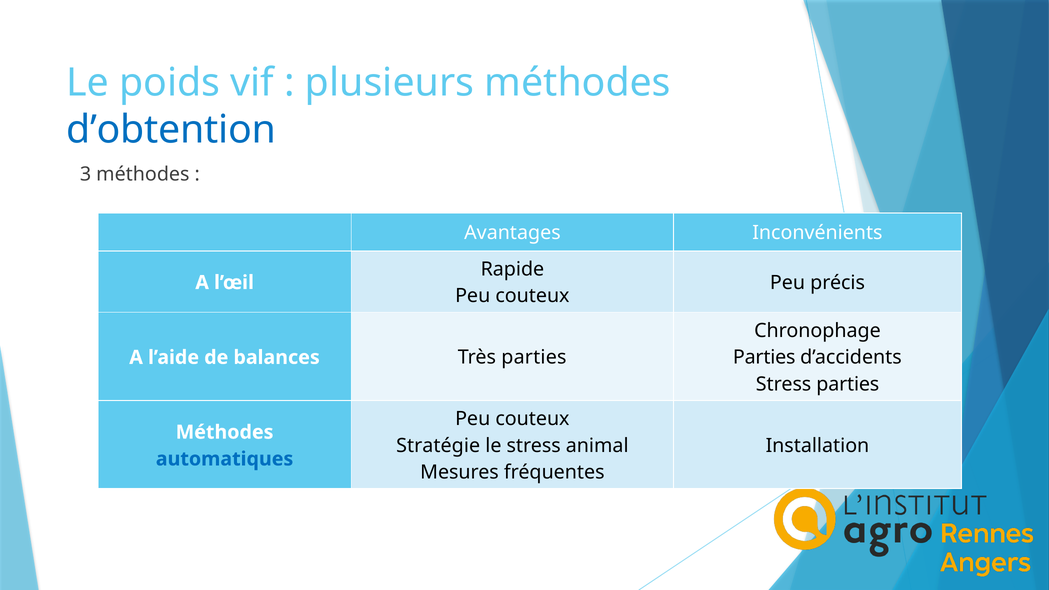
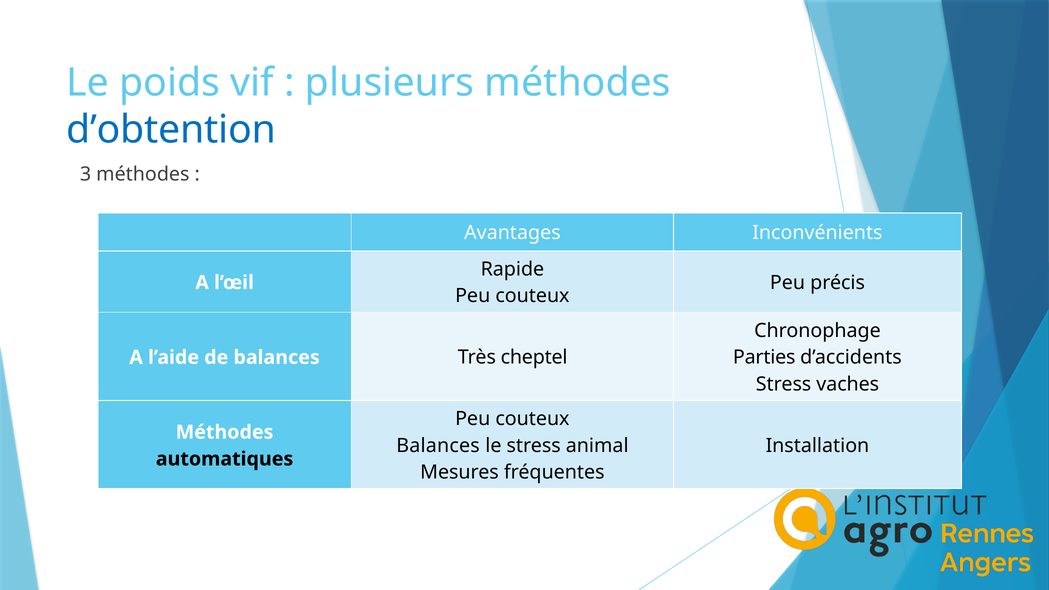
Très parties: parties -> cheptel
Stress parties: parties -> vaches
Stratégie at (438, 446): Stratégie -> Balances
automatiques colour: blue -> black
